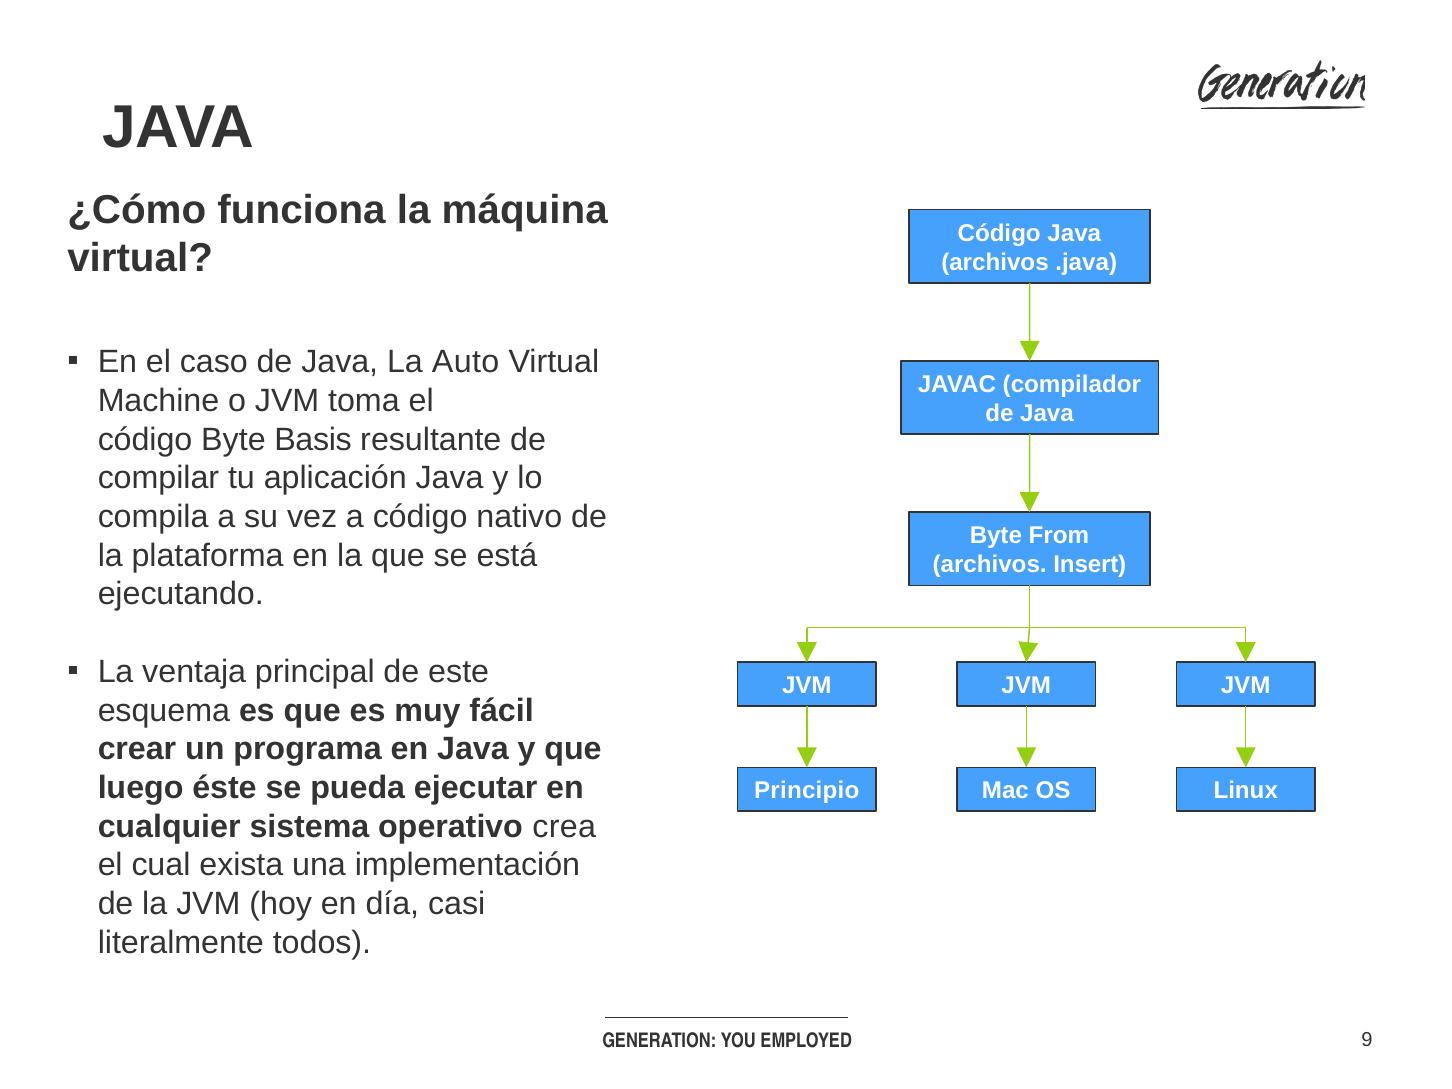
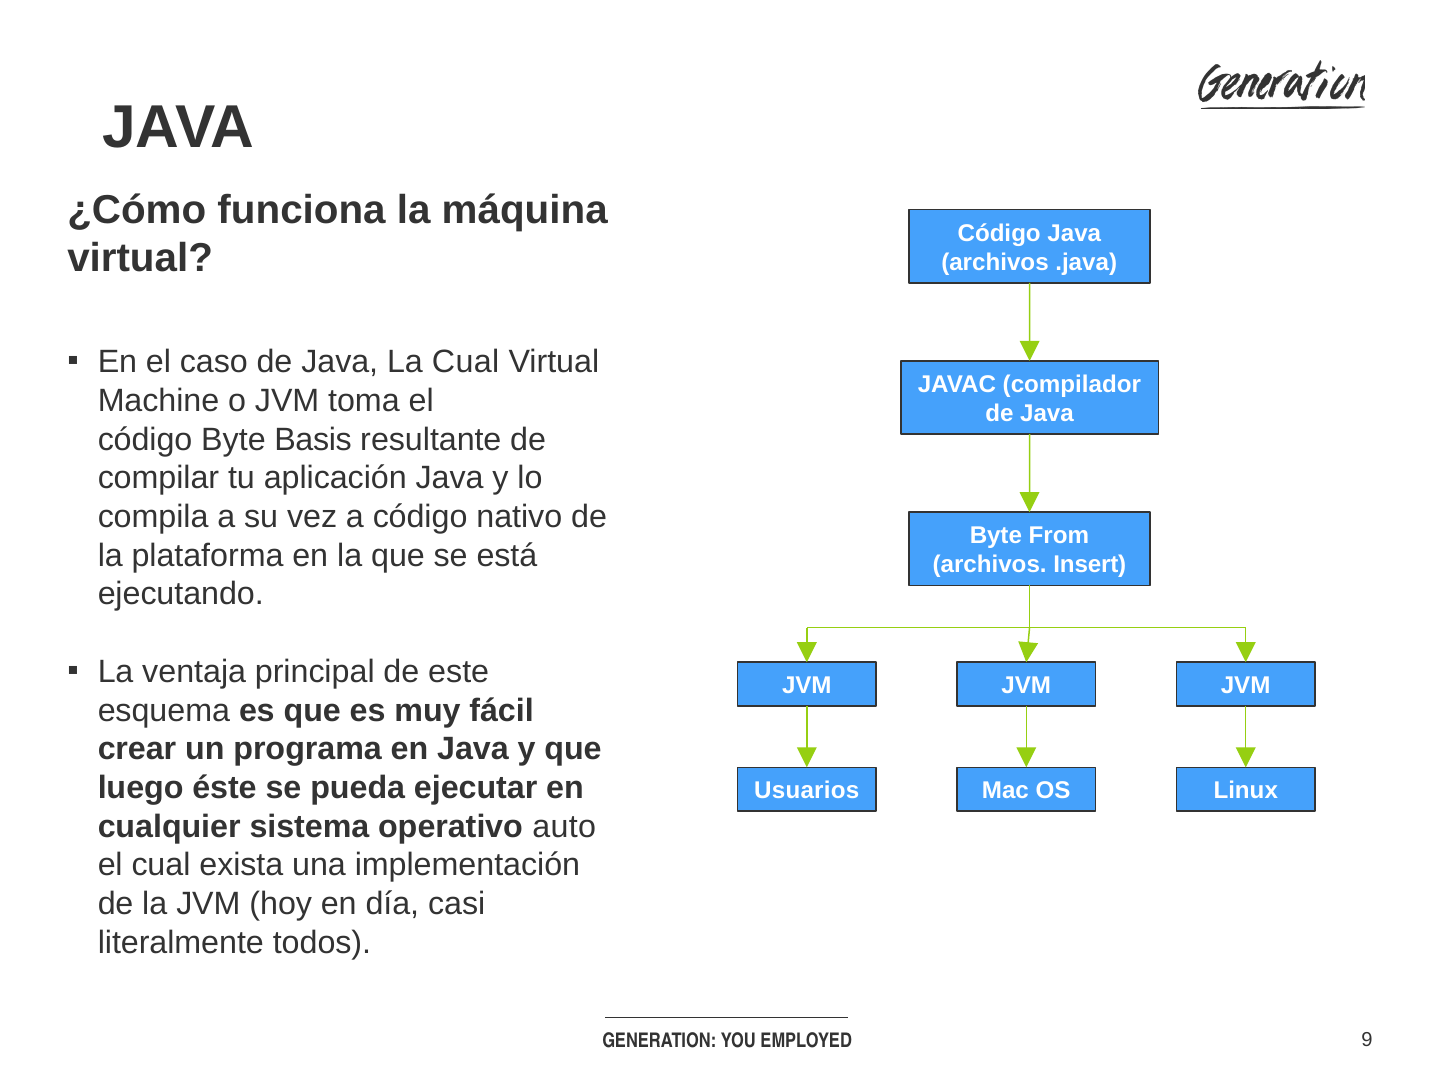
La Auto: Auto -> Cual
Principio: Principio -> Usuarios
crea: crea -> auto
